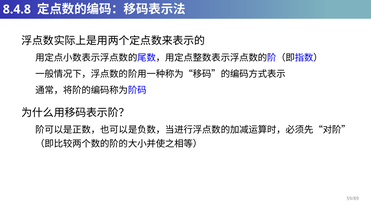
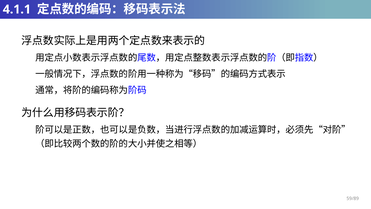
8.4.8: 8.4.8 -> 4.1.1
